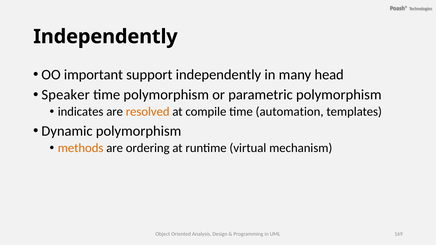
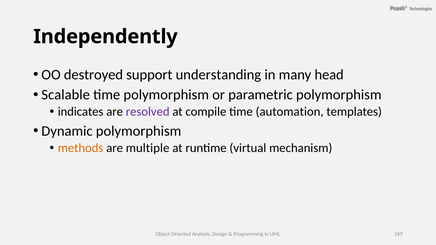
important: important -> destroyed
support independently: independently -> understanding
Speaker: Speaker -> Scalable
resolved colour: orange -> purple
ordering: ordering -> multiple
